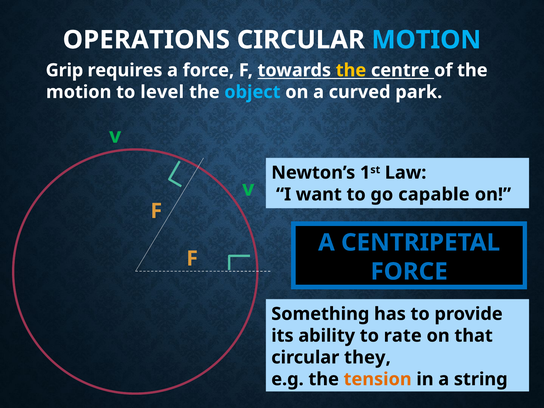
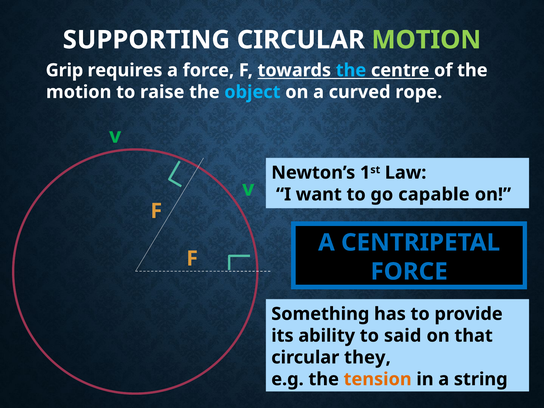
OPERATIONS: OPERATIONS -> SUPPORTING
MOTION at (426, 40) colour: light blue -> light green
the at (351, 70) colour: yellow -> light blue
level: level -> raise
park: park -> rope
rate: rate -> said
